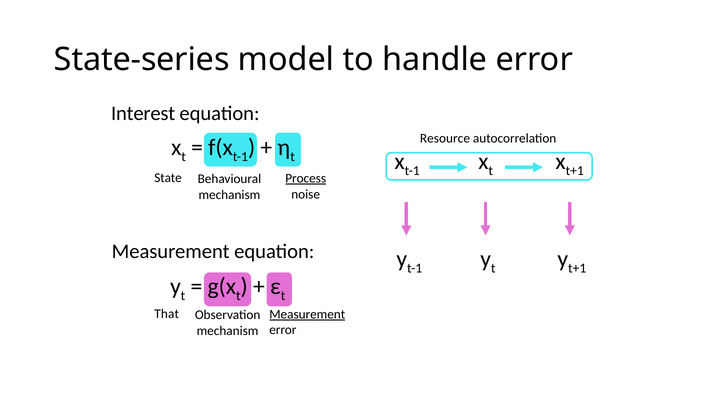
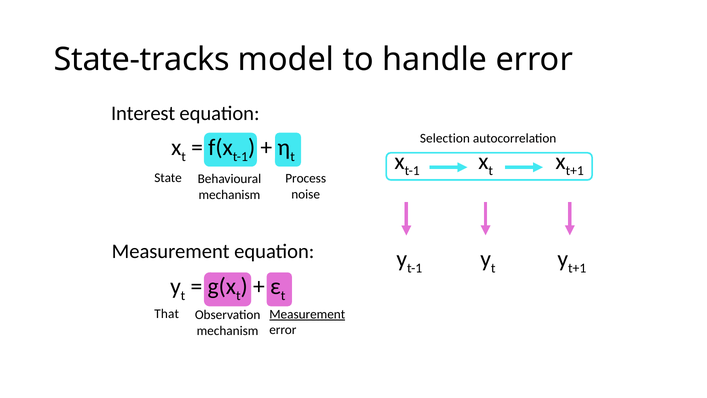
State-series: State-series -> State-tracks
Resource: Resource -> Selection
Process underline: present -> none
